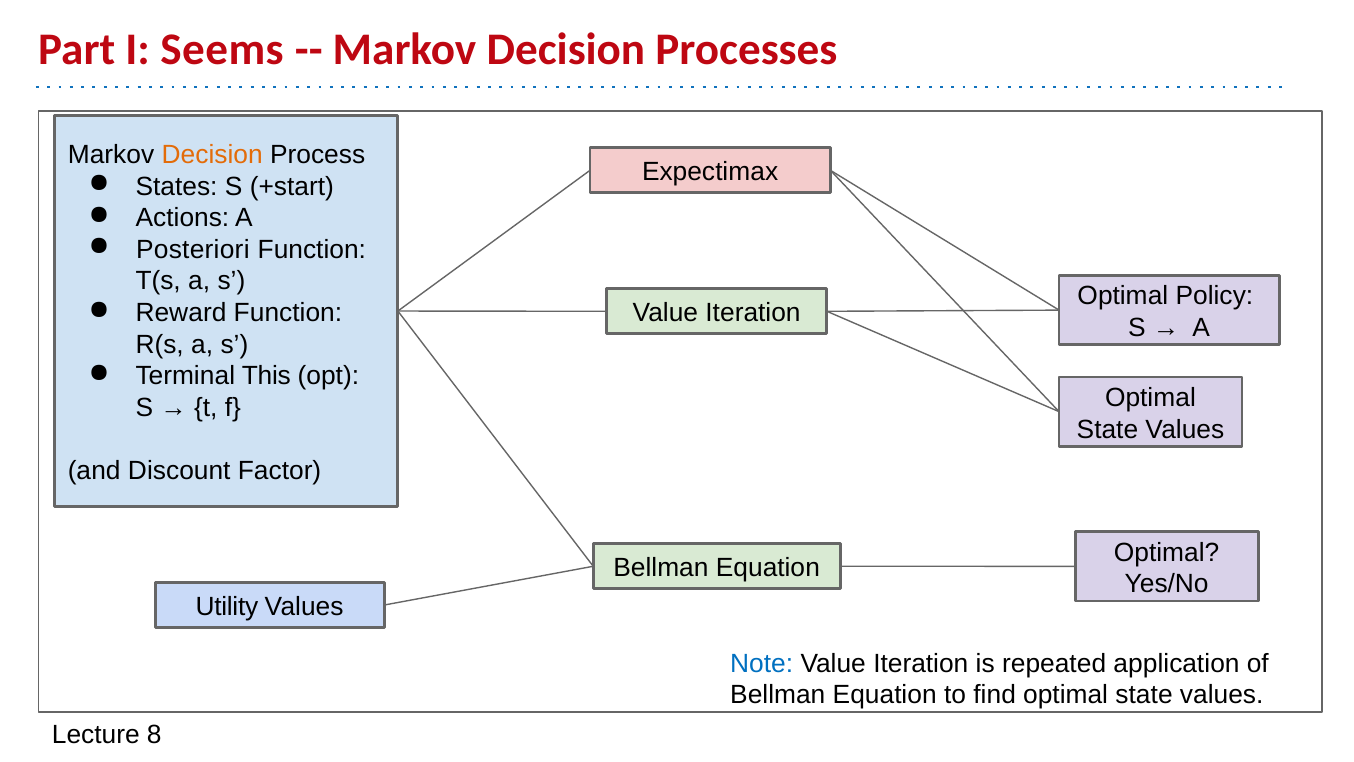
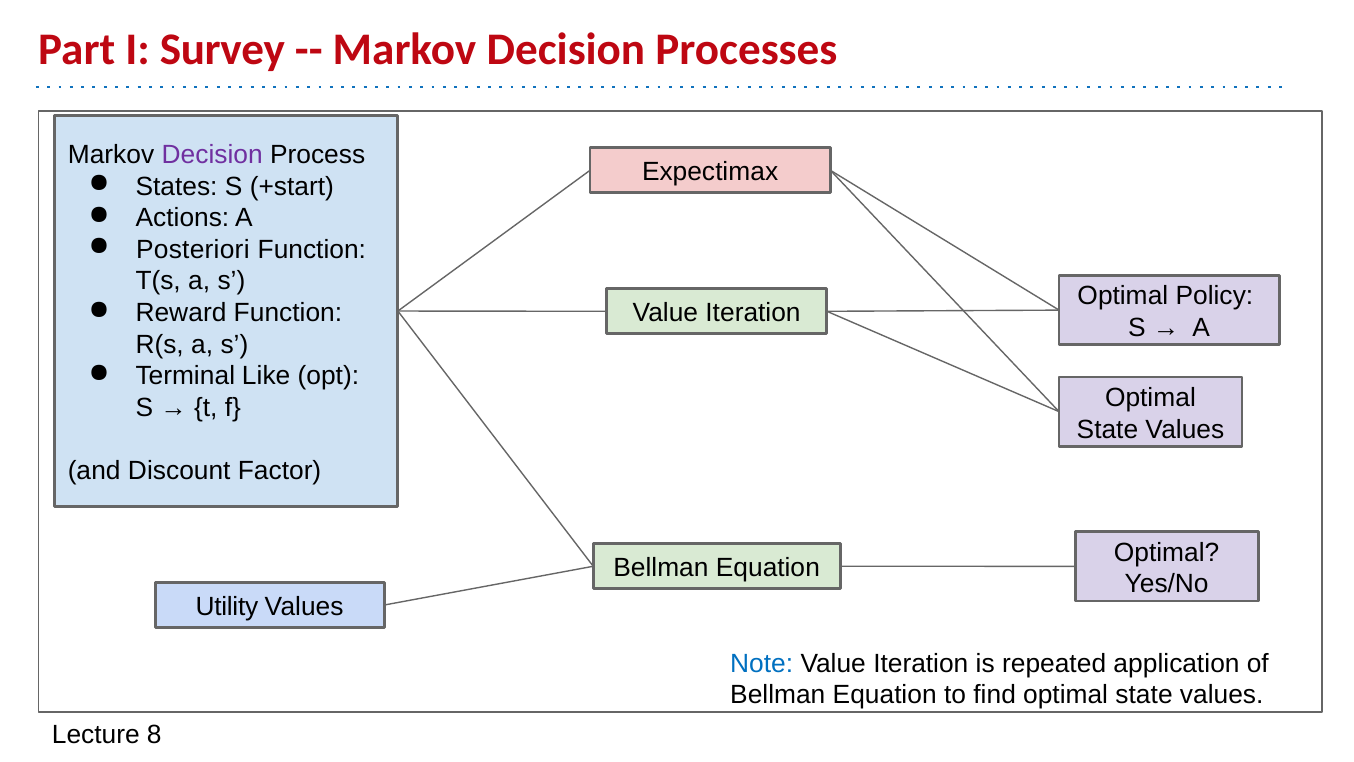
Seems: Seems -> Survey
Decision at (212, 155) colour: orange -> purple
This: This -> Like
